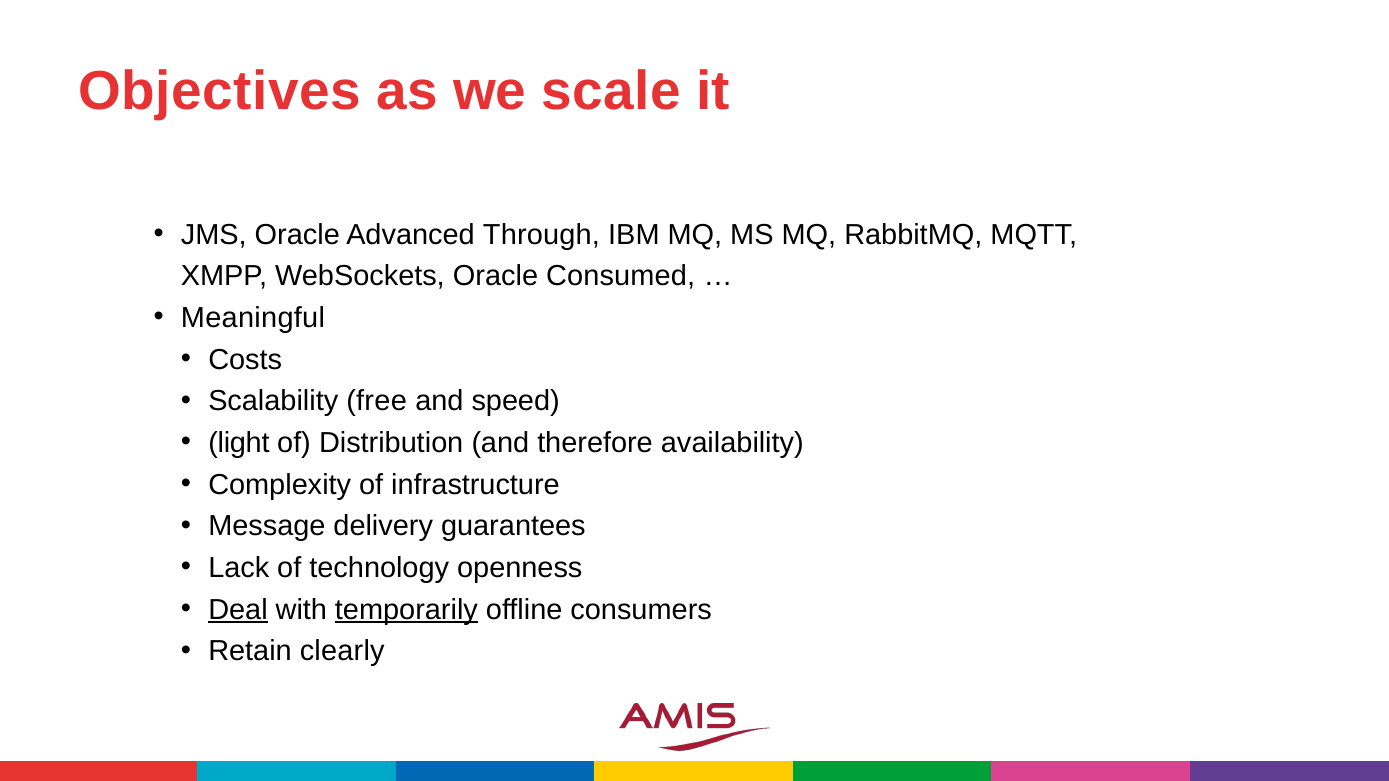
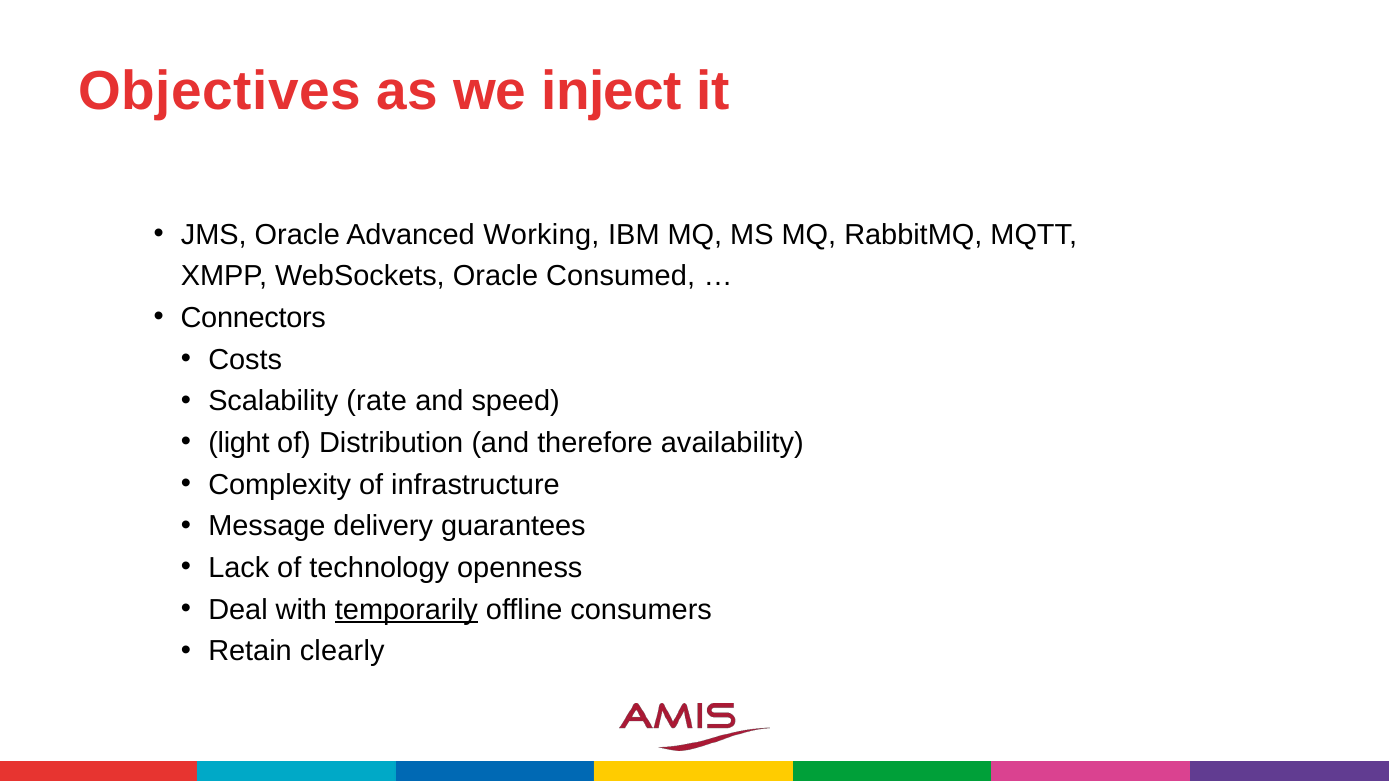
scale: scale -> inject
Through: Through -> Working
Meaningful: Meaningful -> Connectors
free: free -> rate
Deal underline: present -> none
